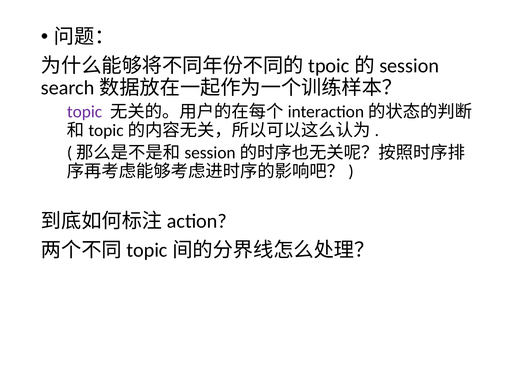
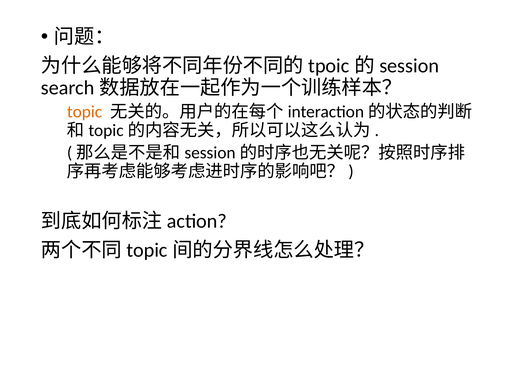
topic colour: purple -> orange
